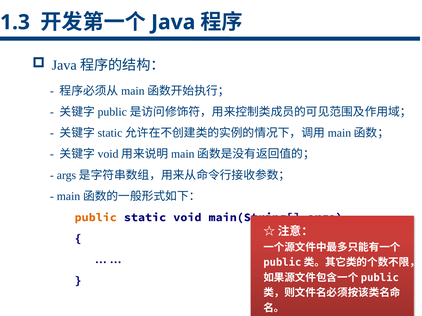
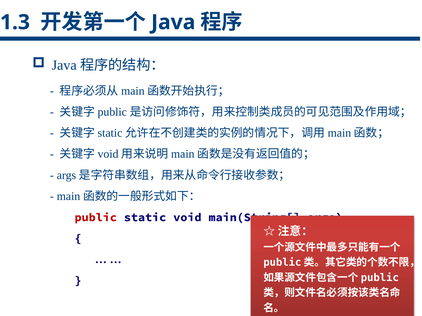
public colour: orange -> red
